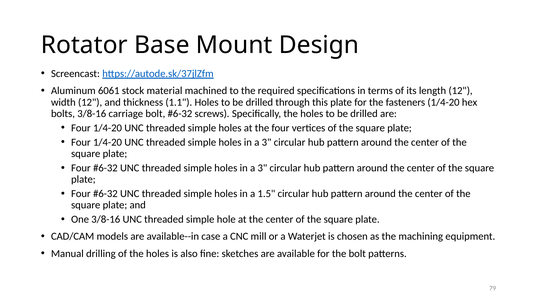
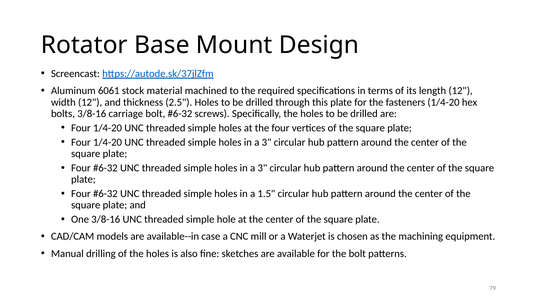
1.1: 1.1 -> 2.5
